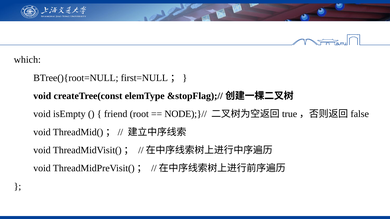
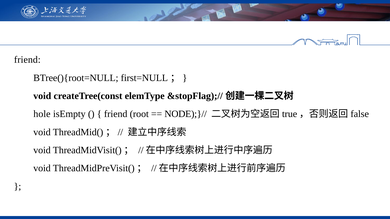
which at (27, 60): which -> friend
void at (42, 114): void -> hole
